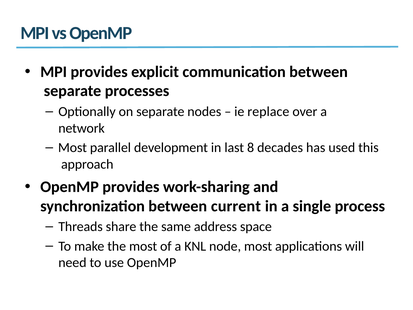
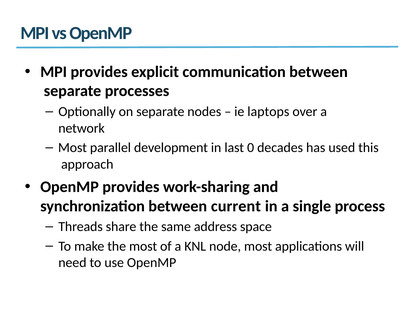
replace: replace -> laptops
8: 8 -> 0
